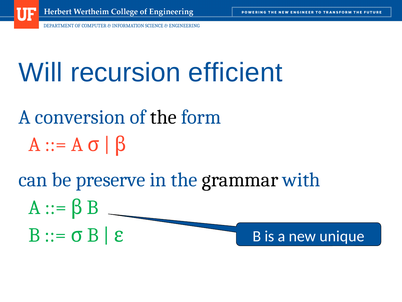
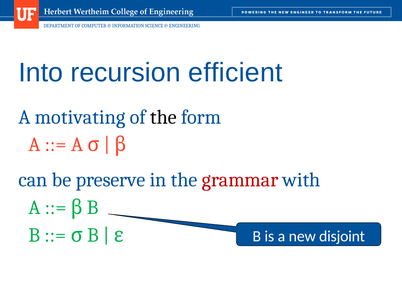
Will: Will -> Into
conversion: conversion -> motivating
grammar colour: black -> red
unique: unique -> disjoint
